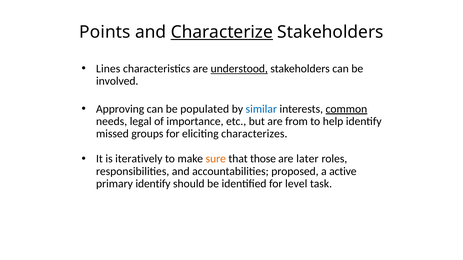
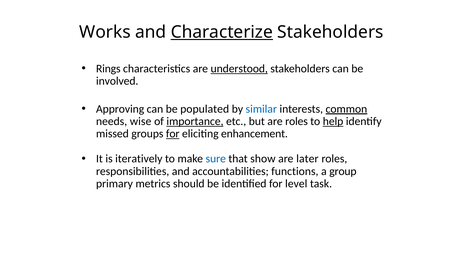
Points: Points -> Works
Lines: Lines -> Rings
legal: legal -> wise
importance underline: none -> present
are from: from -> roles
help underline: none -> present
for at (173, 134) underline: none -> present
characterizes: characterizes -> enhancement
sure colour: orange -> blue
those: those -> show
proposed: proposed -> functions
active: active -> group
primary identify: identify -> metrics
